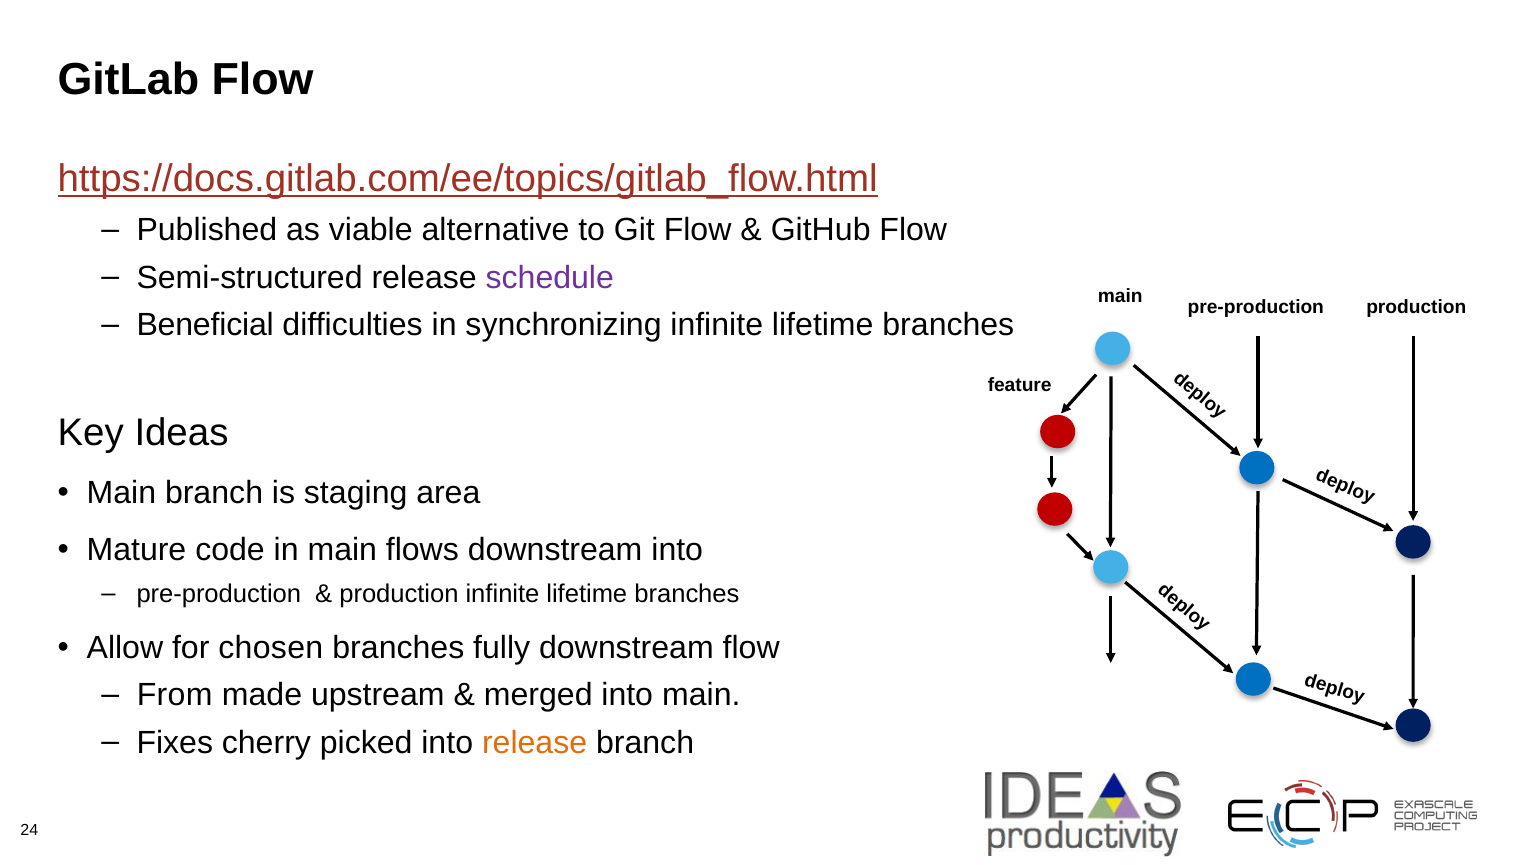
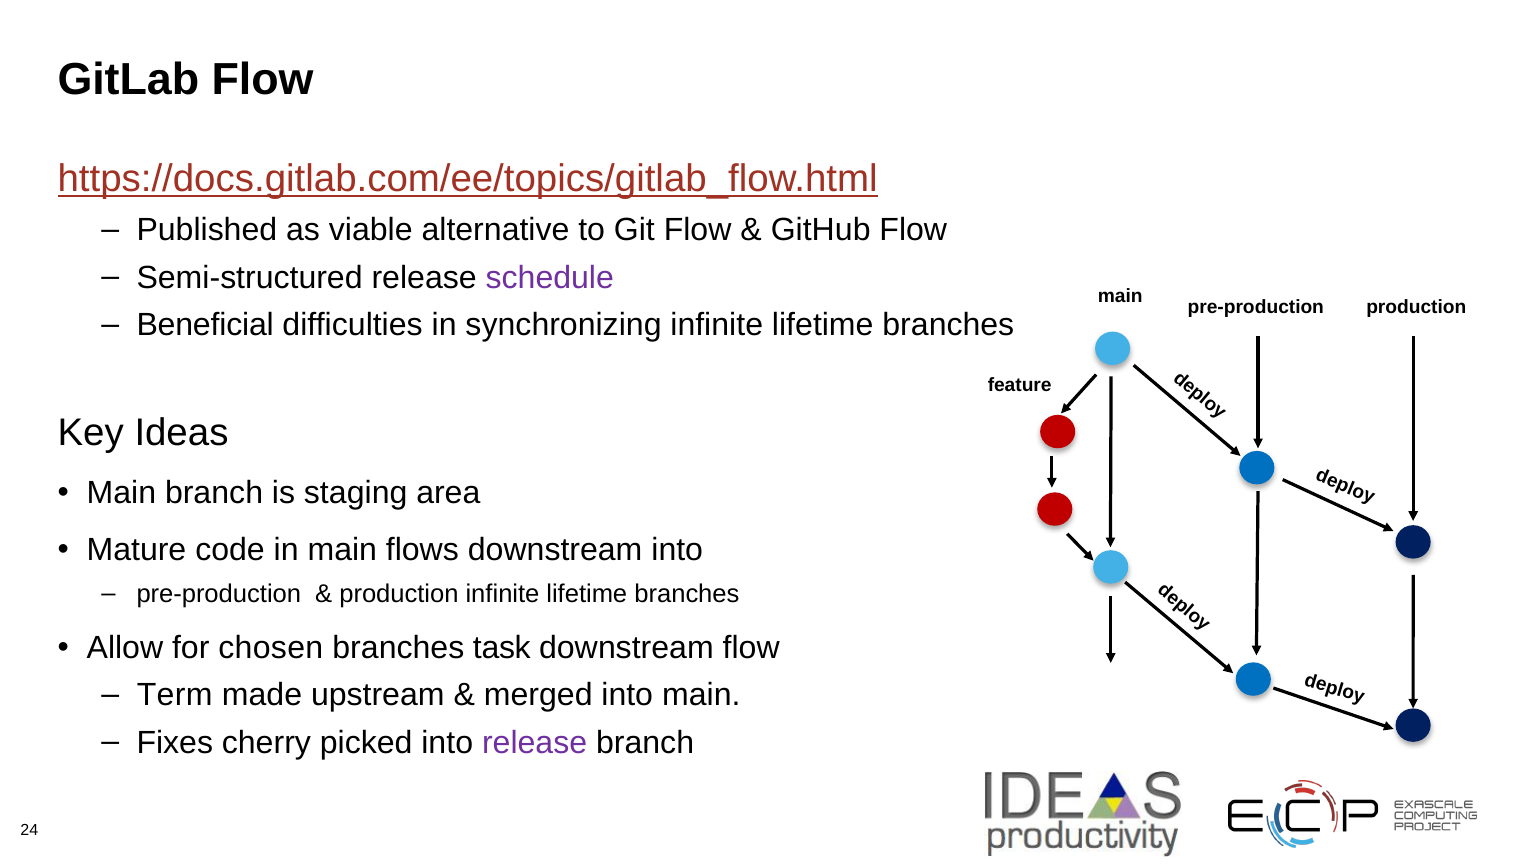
fully: fully -> task
From: From -> Term
release at (535, 742) colour: orange -> purple
